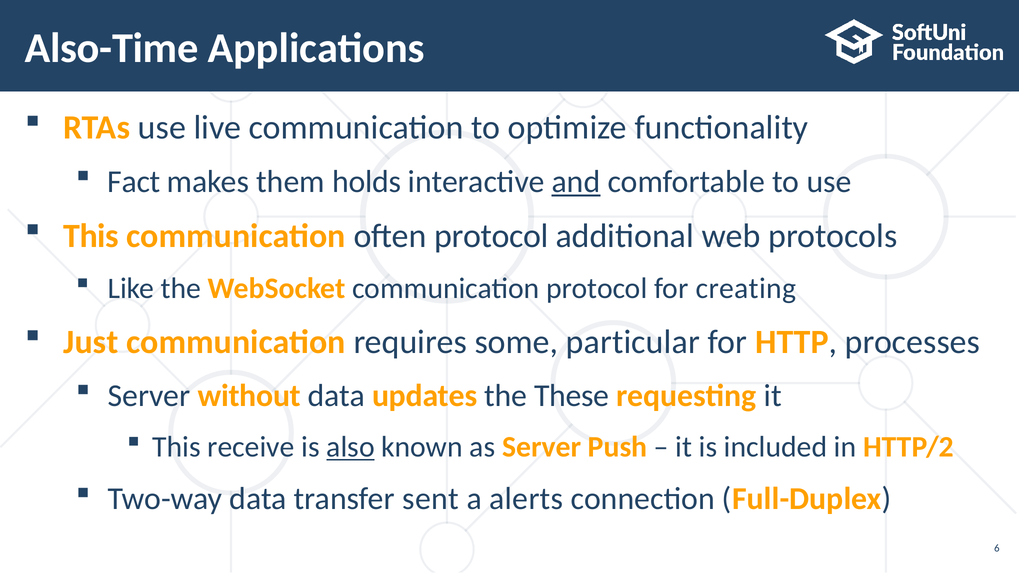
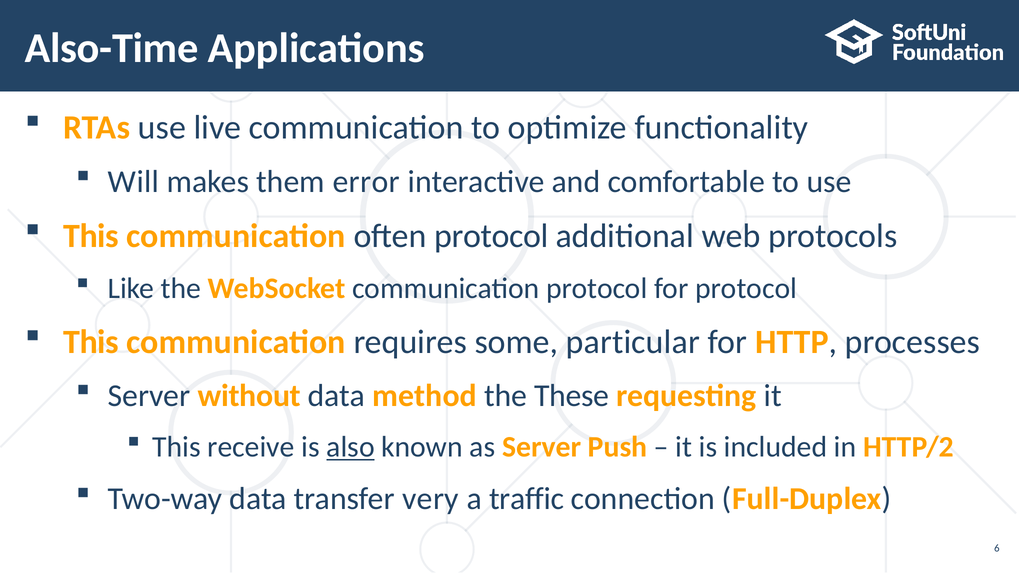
Fact: Fact -> Will
holds: holds -> error
and underline: present -> none
for creating: creating -> protocol
Just at (91, 342): Just -> This
updates: updates -> method
sent: sent -> very
alerts: alerts -> traffic
